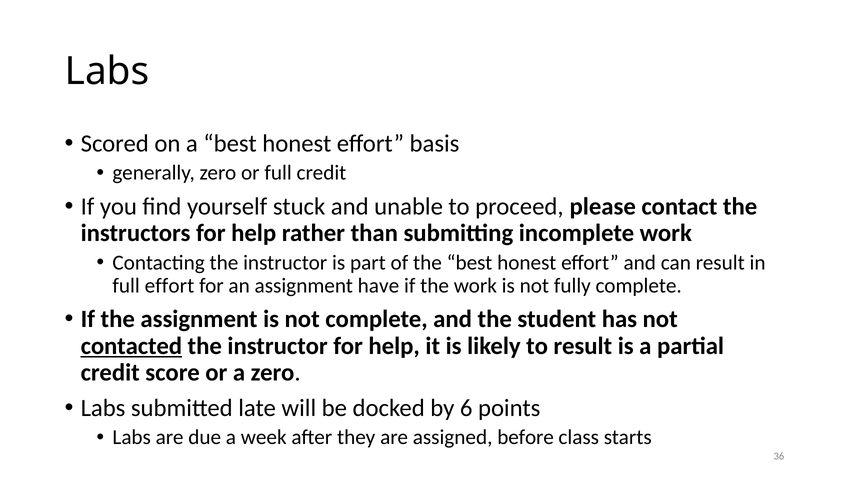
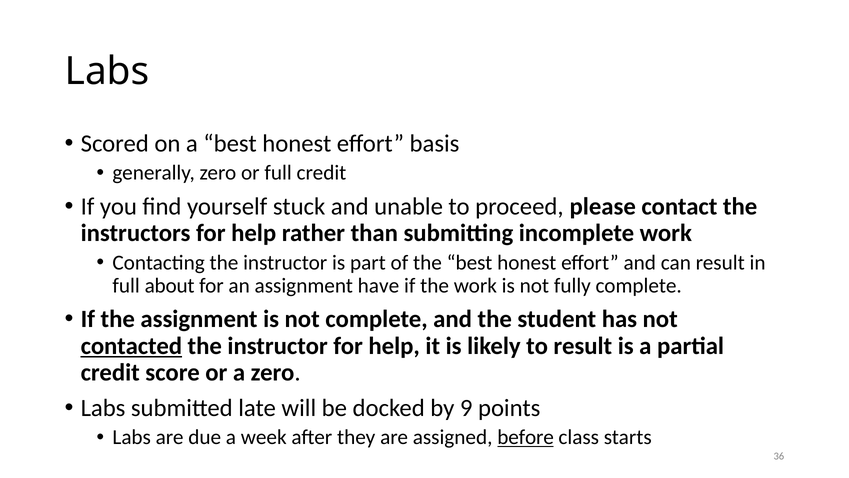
full effort: effort -> about
6: 6 -> 9
before underline: none -> present
